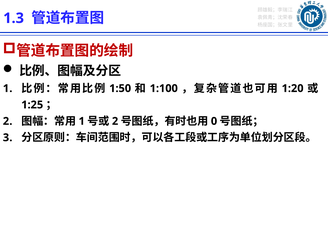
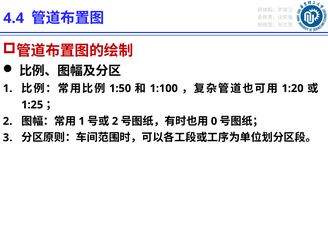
1.3: 1.3 -> 4.4
